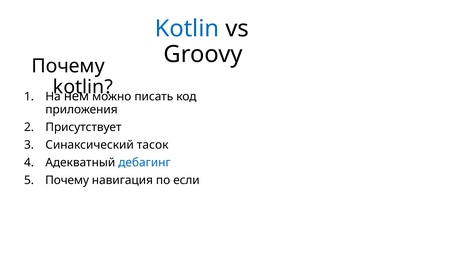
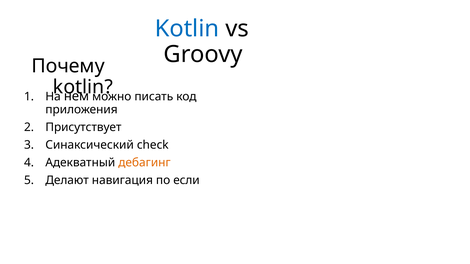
тасок: тасок -> check
дебагинг colour: blue -> orange
Почему at (67, 181): Почему -> Делают
